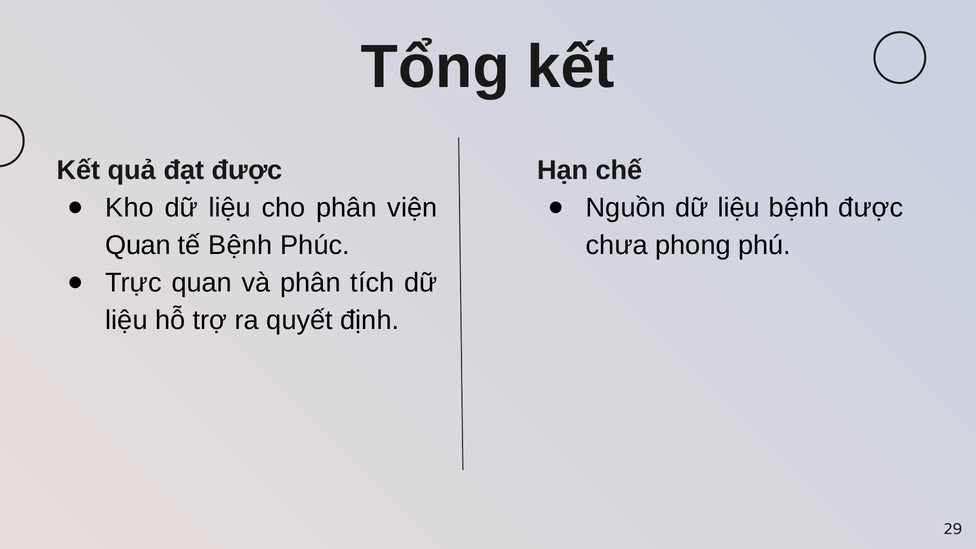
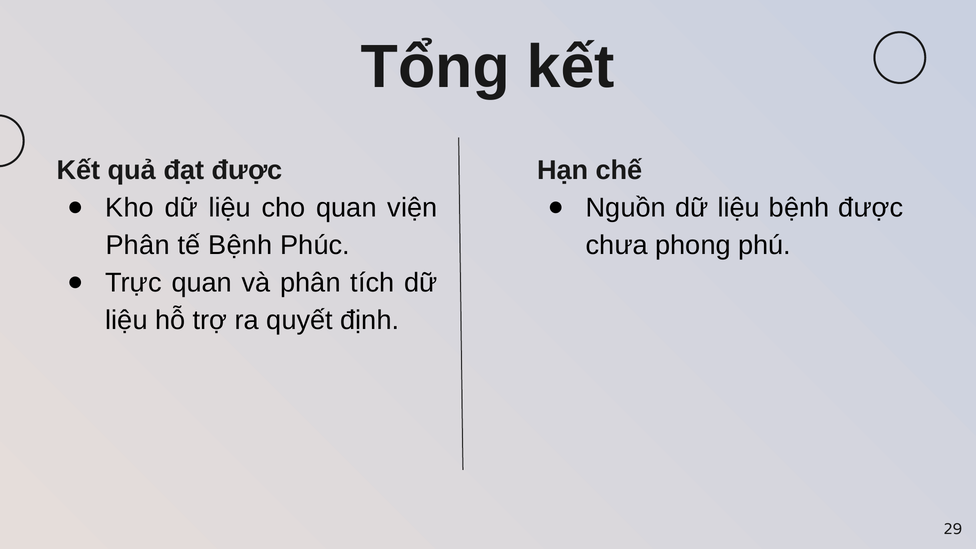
cho phân: phân -> quan
Quan at (138, 245): Quan -> Phân
